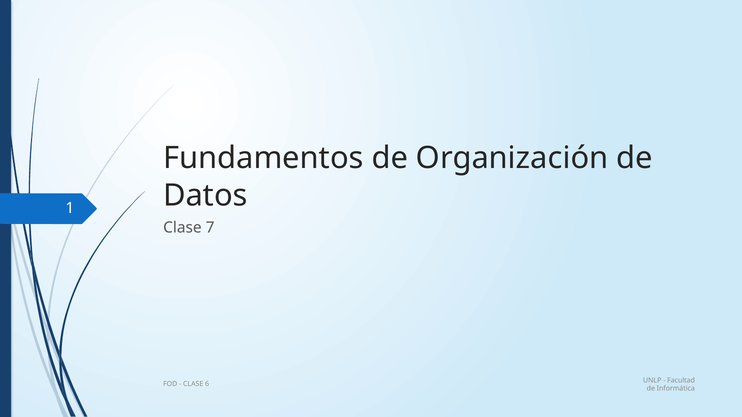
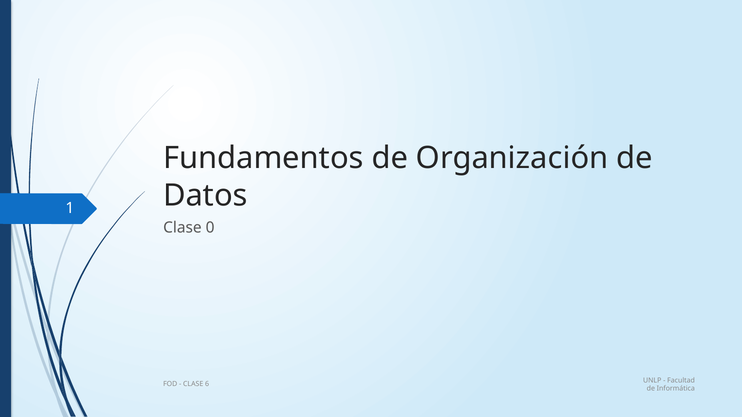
7: 7 -> 0
